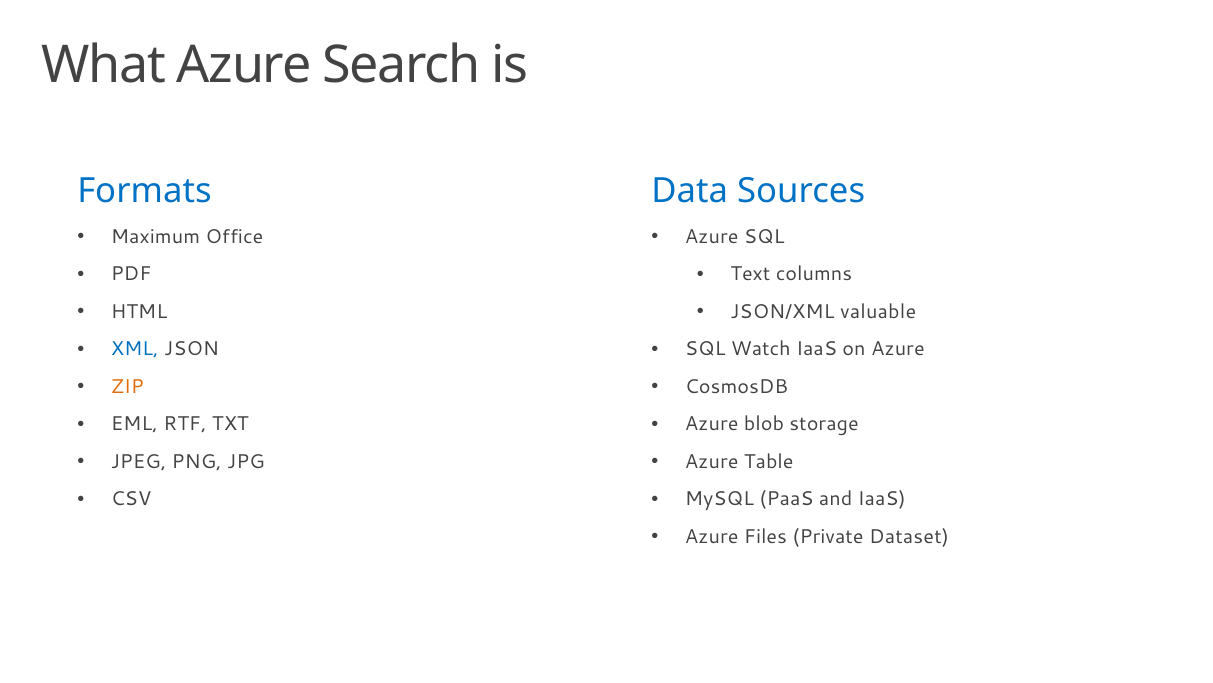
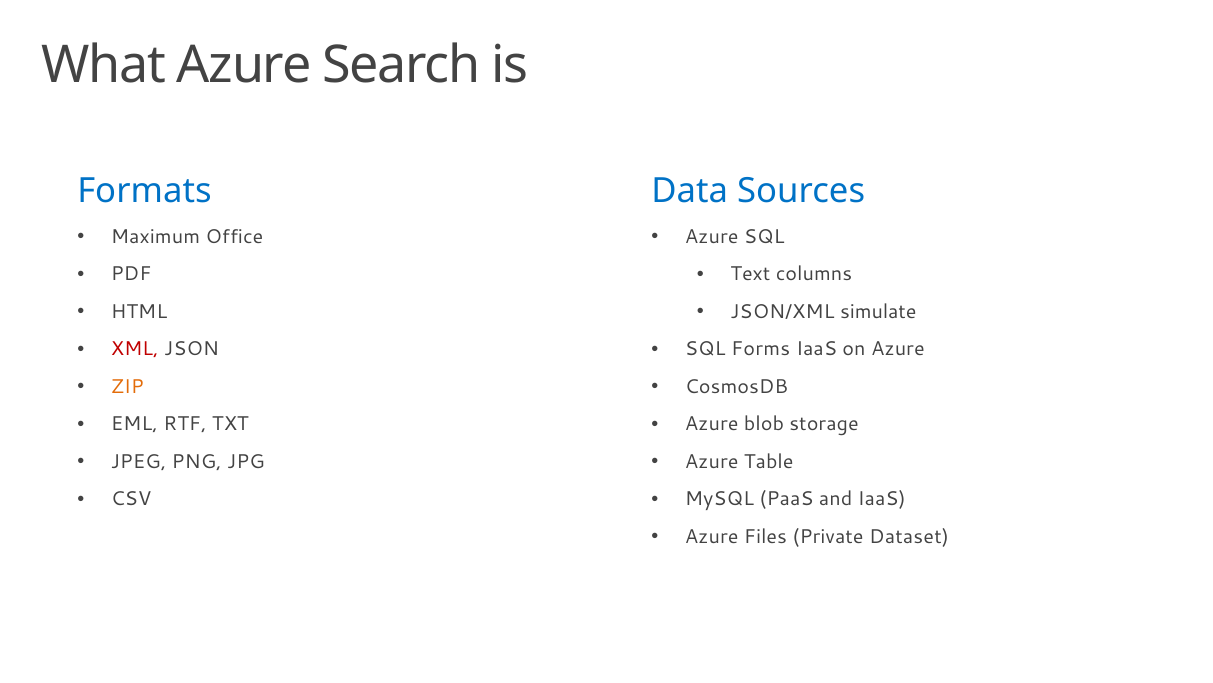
valuable: valuable -> simulate
XML colour: blue -> red
Watch: Watch -> Forms
